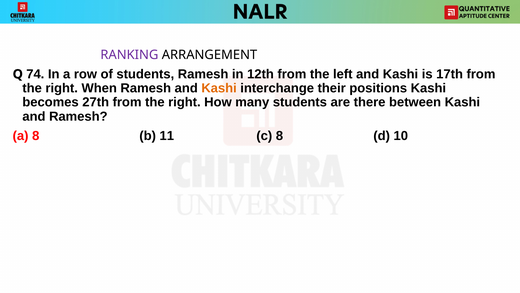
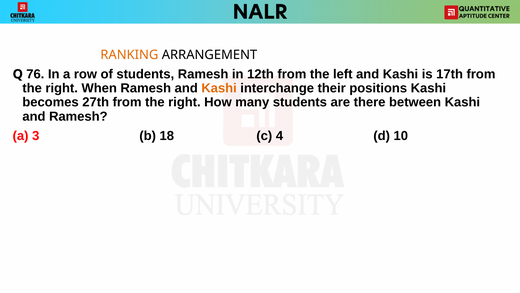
RANKING colour: purple -> orange
74: 74 -> 76
a 8: 8 -> 3
11: 11 -> 18
c 8: 8 -> 4
